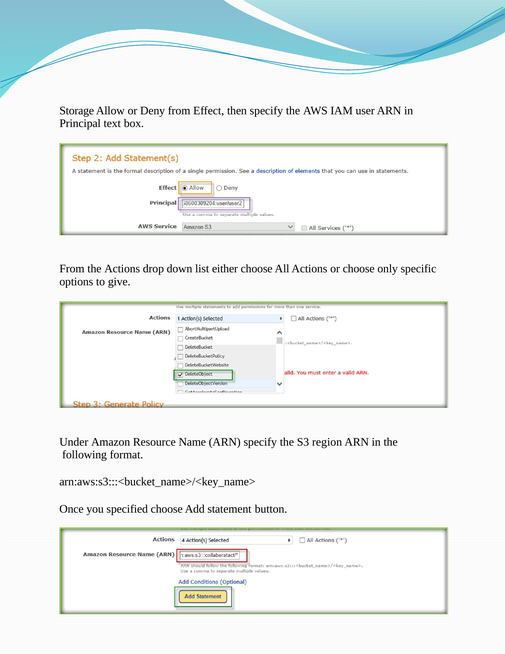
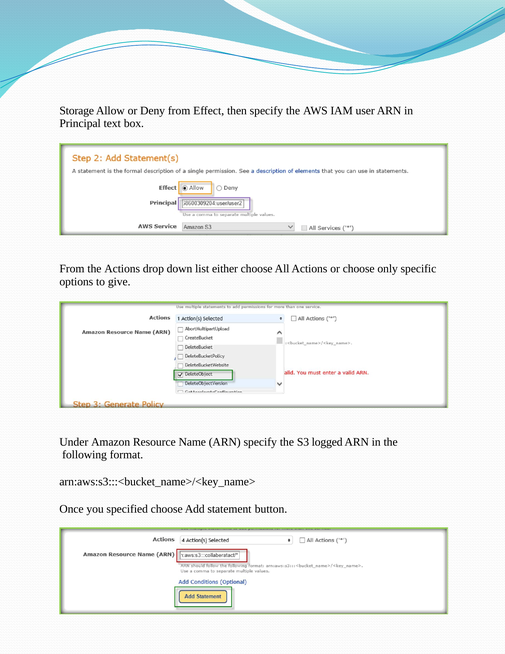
region: region -> logged
